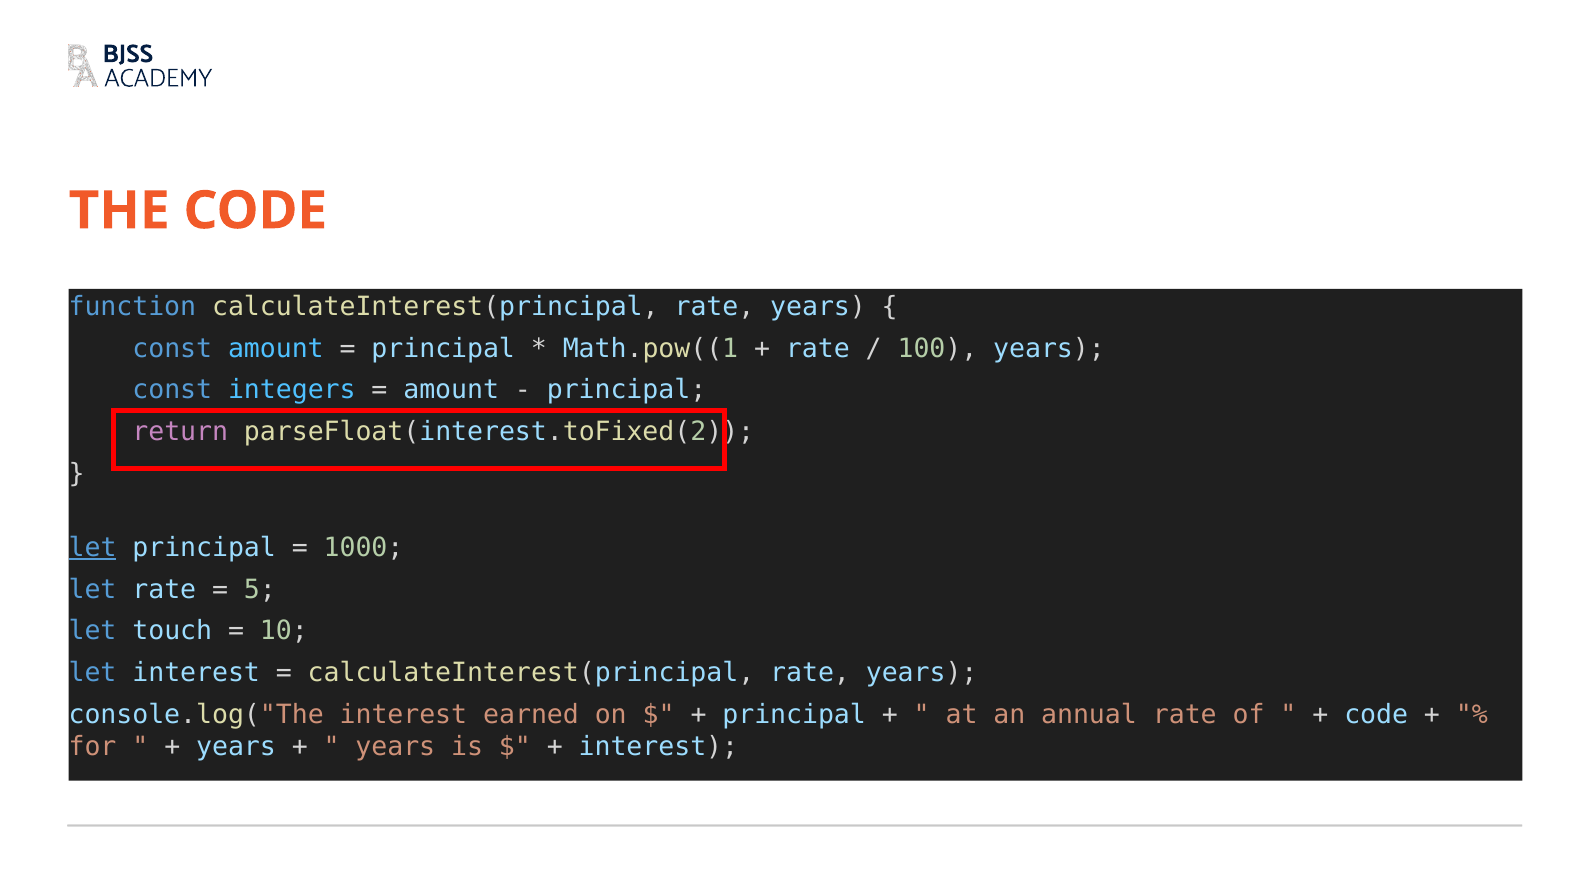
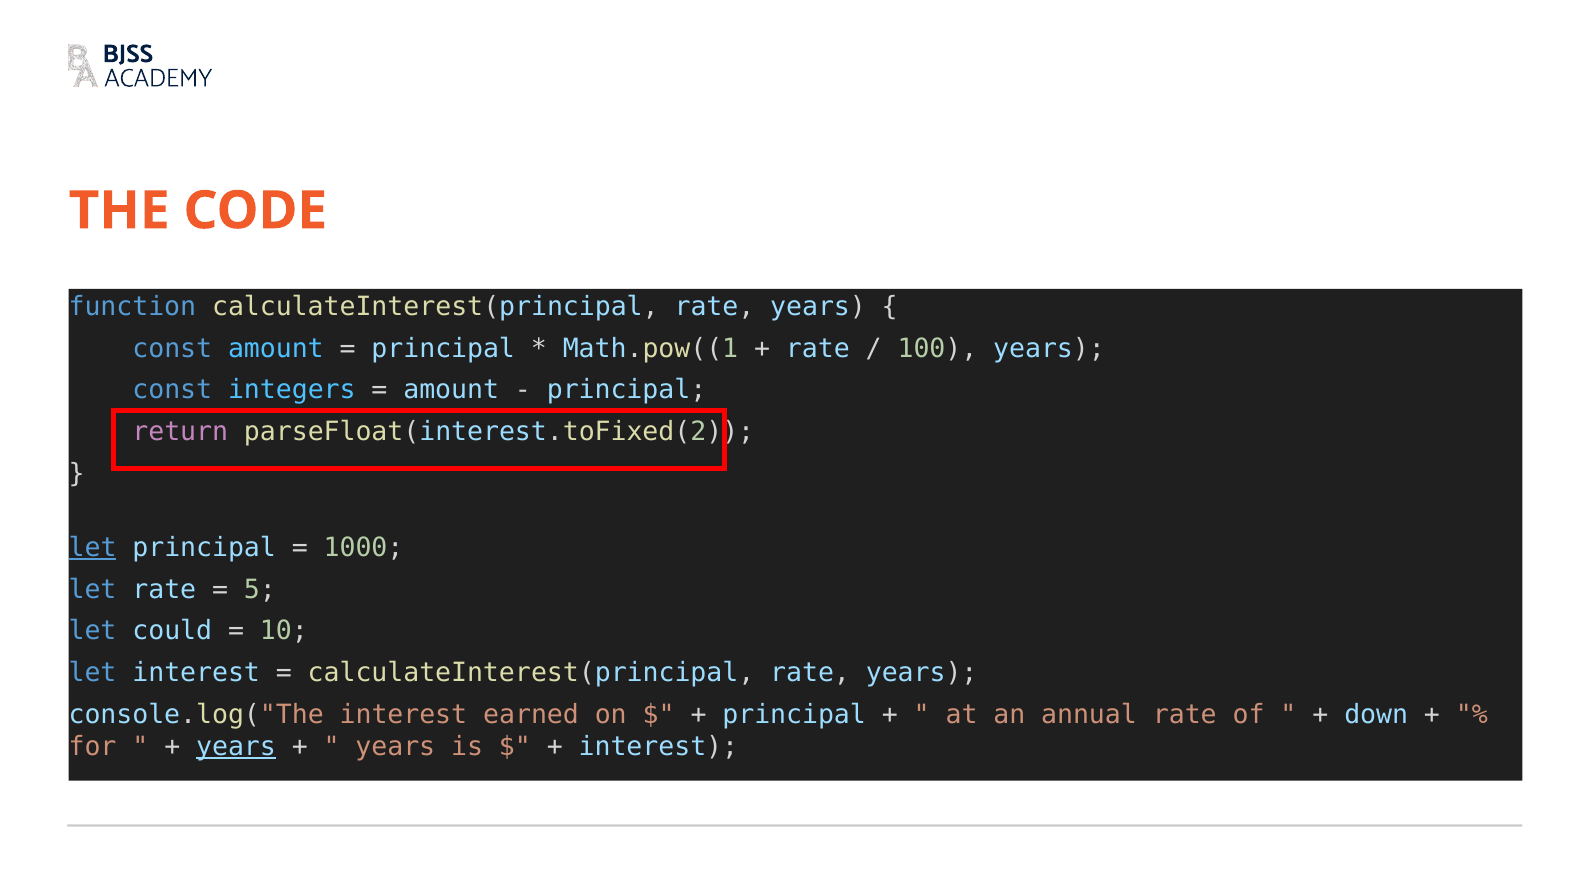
touch: touch -> could
code at (1376, 715): code -> down
years at (236, 747) underline: none -> present
